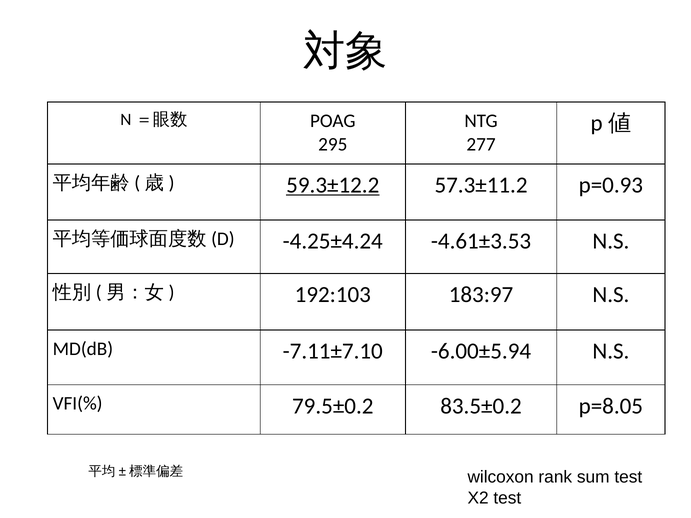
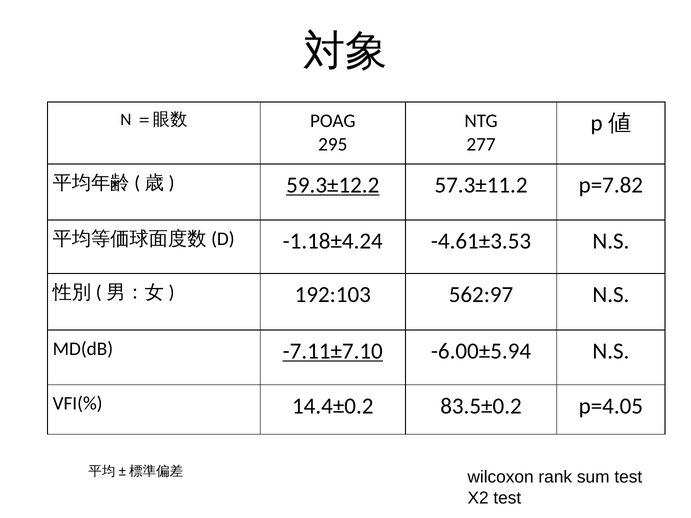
p=0.93: p=0.93 -> p=7.82
-4.25±4.24: -4.25±4.24 -> -1.18±4.24
183:97: 183:97 -> 562:97
-7.11±7.10 underline: none -> present
79.5±0.2: 79.5±0.2 -> 14.4±0.2
p=8.05: p=8.05 -> p=4.05
